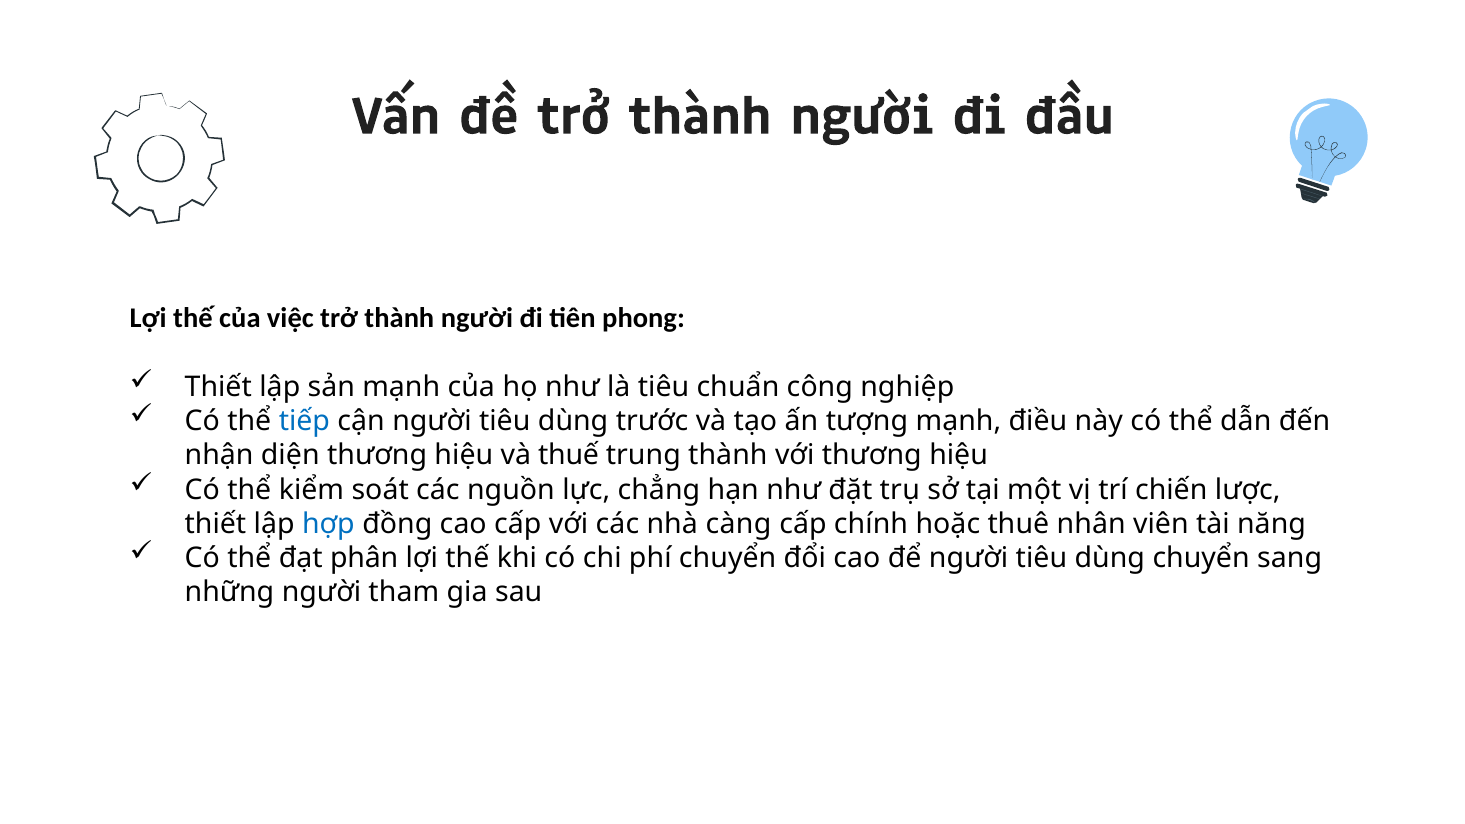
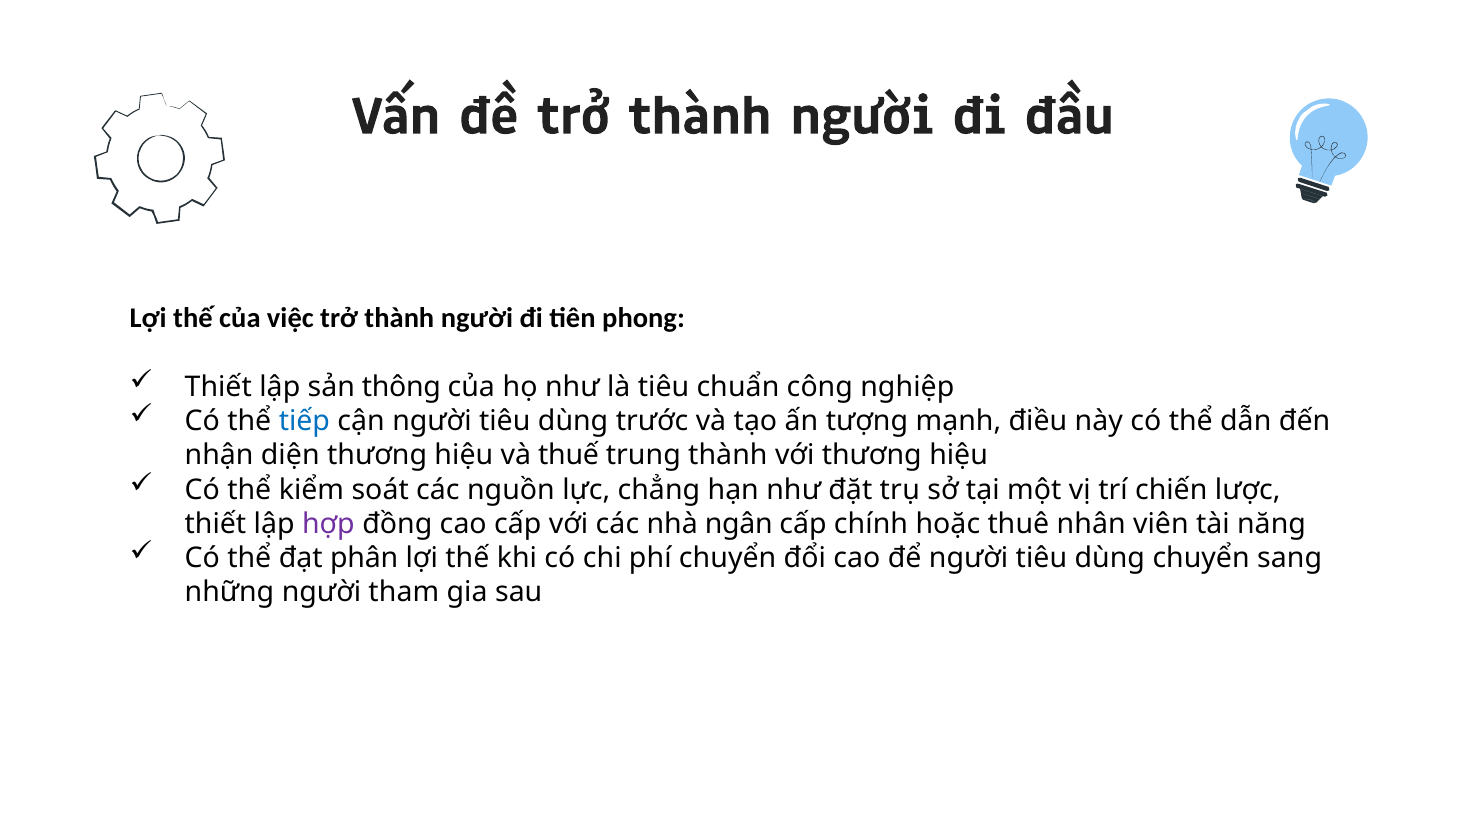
sản mạnh: mạnh -> thông
hợp colour: blue -> purple
càng: càng -> ngân
